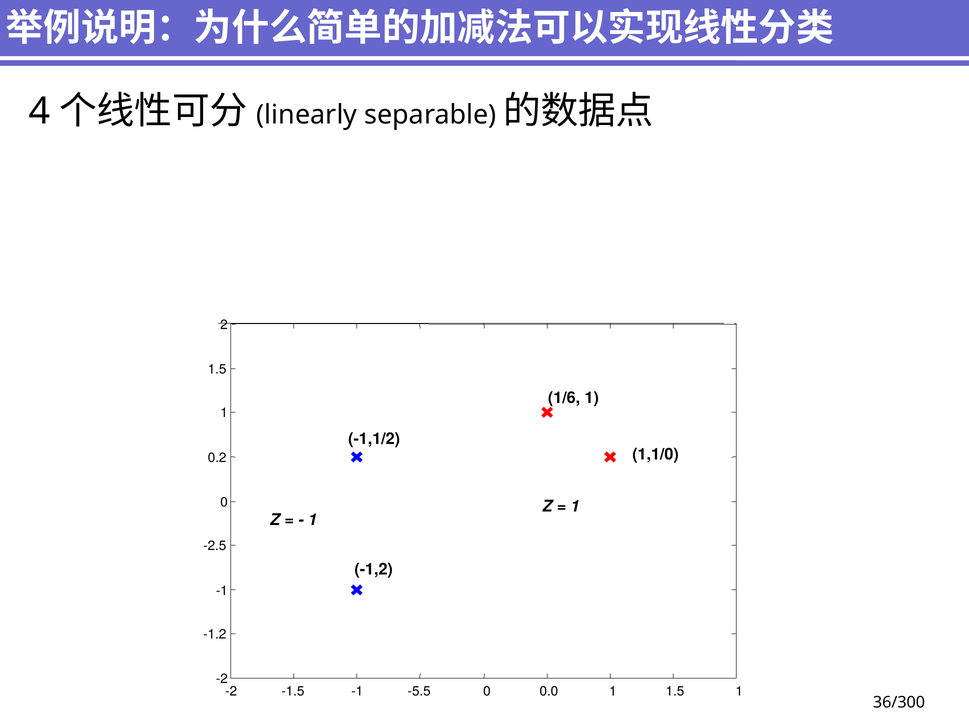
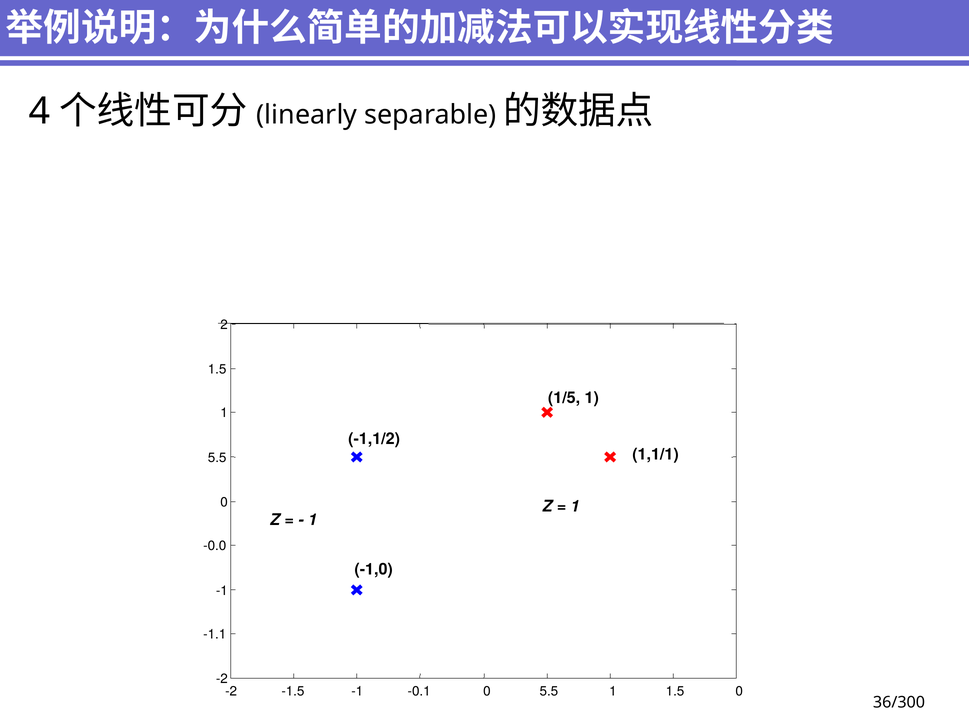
1/6: 1/6 -> 1/5
1,1/0: 1,1/0 -> 1,1/1
0.2 at (217, 457): 0.2 -> 5.5
-2.5: -2.5 -> -0.0
-1,2: -1,2 -> -1,0
-1.2: -1.2 -> -1.1
-5.5: -5.5 -> -0.1
0.0 at (549, 691): 0.0 -> 5.5
1.5 1: 1 -> 0
